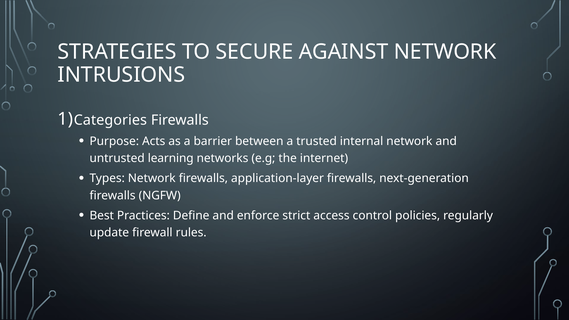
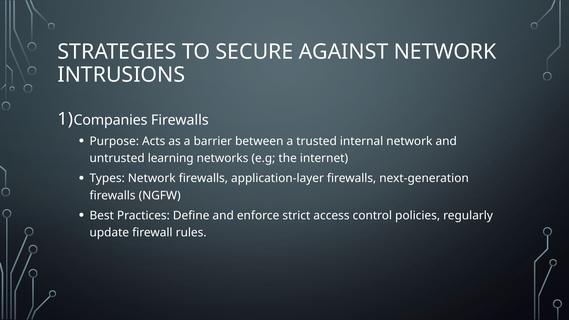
Categories: Categories -> Companies
